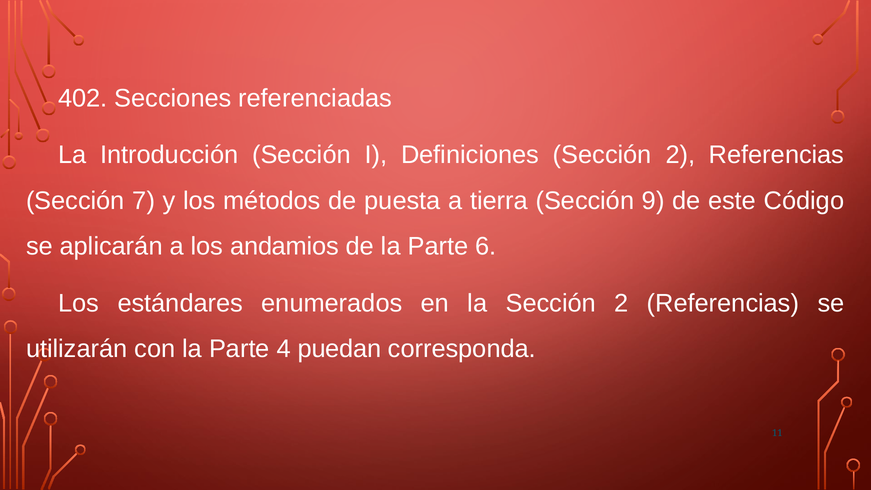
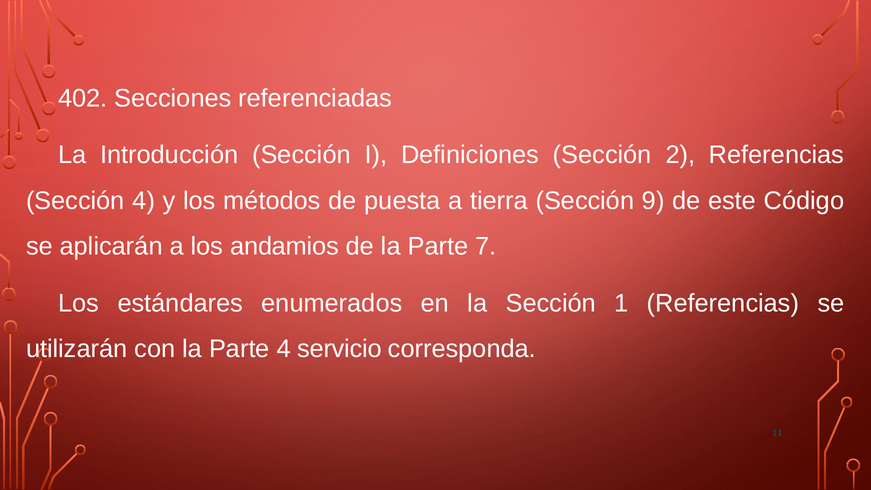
Sección 7: 7 -> 4
6: 6 -> 7
la Sección 2: 2 -> 1
puedan: puedan -> servicio
